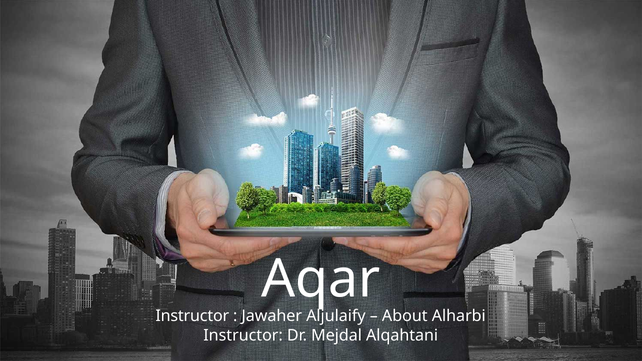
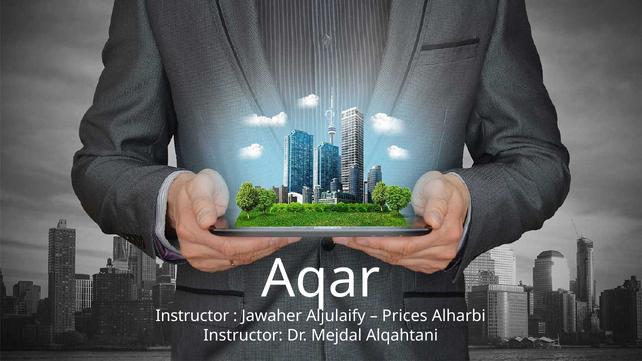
About: About -> Prices
